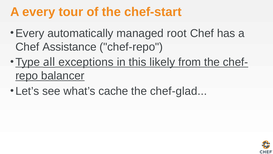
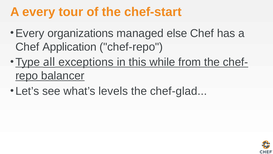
automatically: automatically -> organizations
root: root -> else
Assistance: Assistance -> Application
likely: likely -> while
cache: cache -> levels
